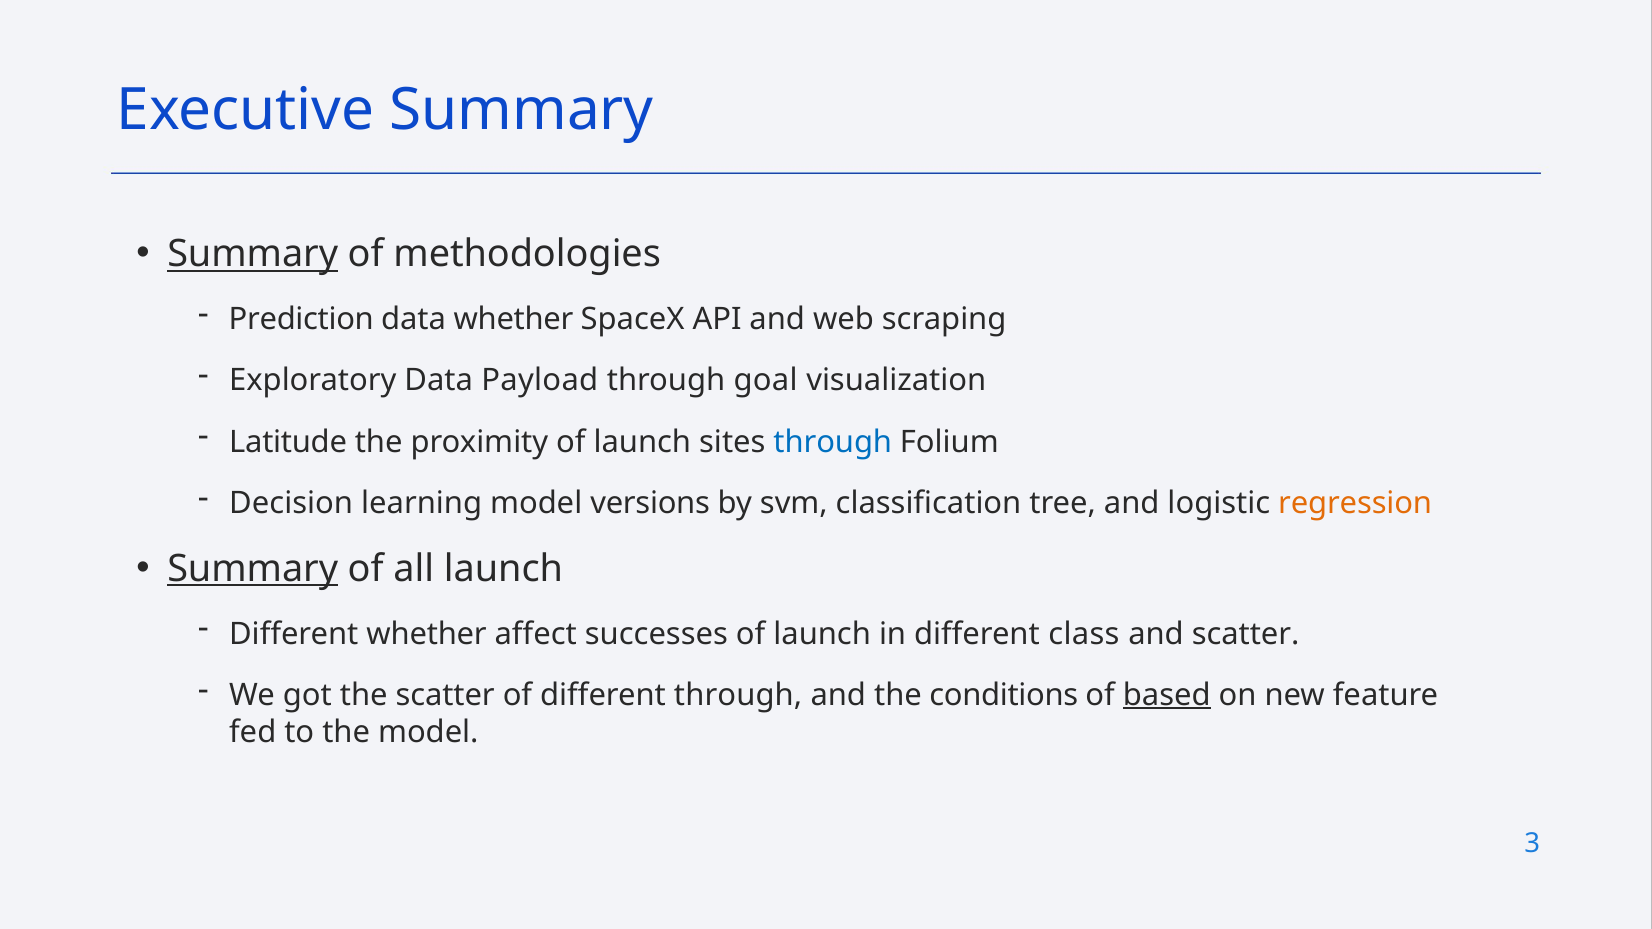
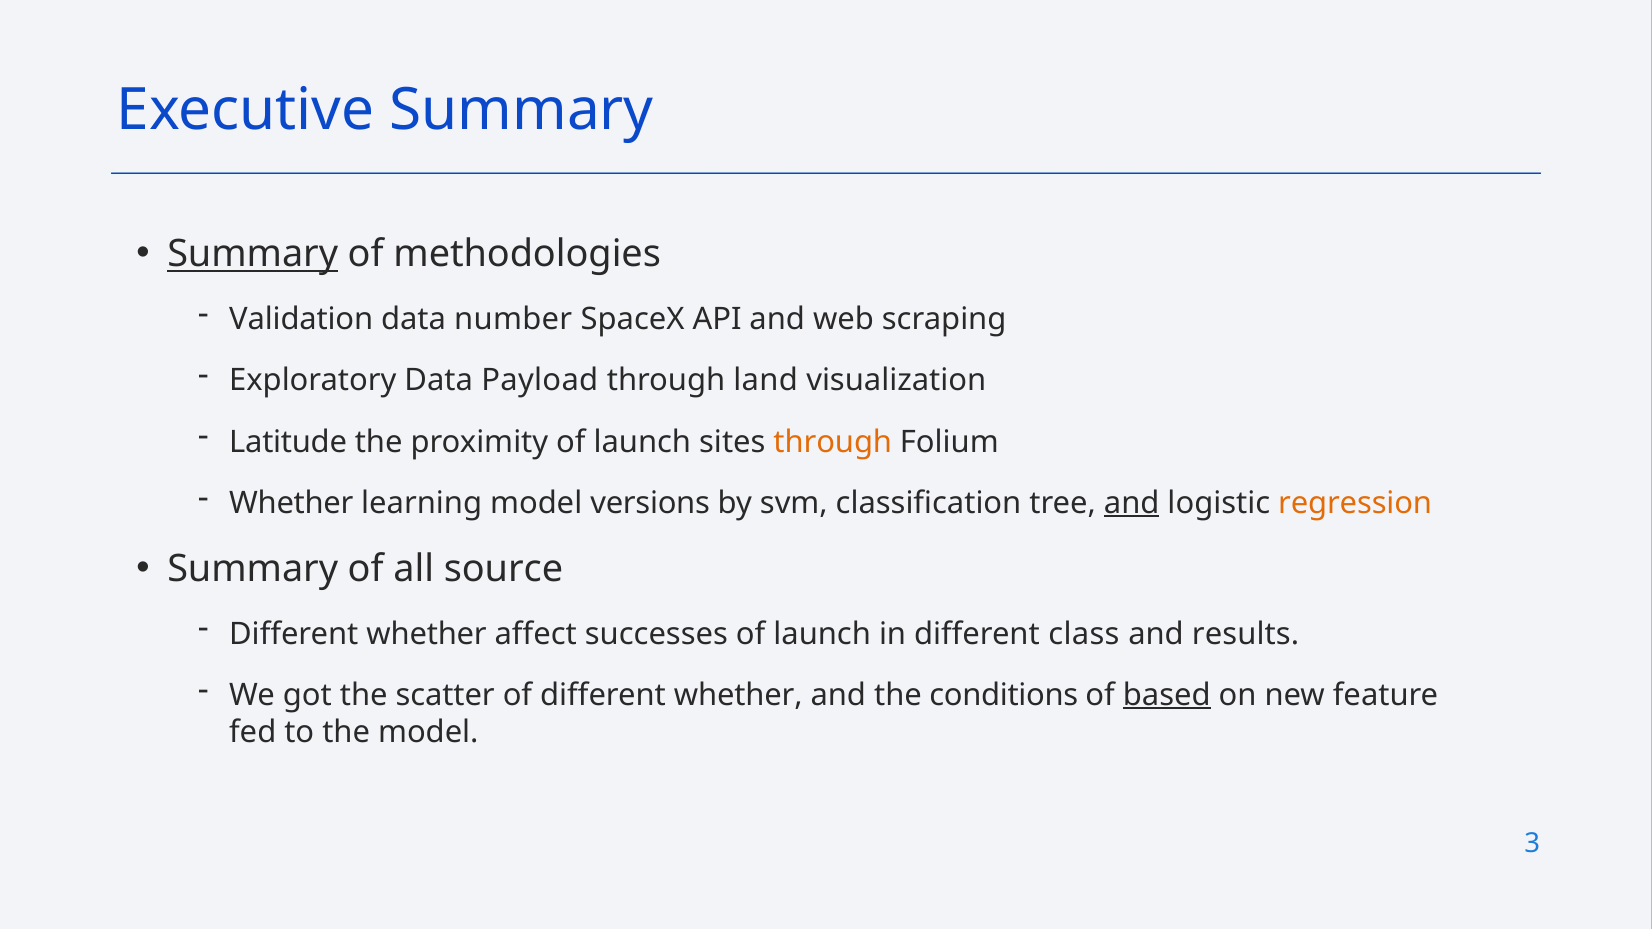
Prediction: Prediction -> Validation
data whether: whether -> number
goal: goal -> land
through at (833, 442) colour: blue -> orange
Decision at (291, 503): Decision -> Whether
and at (1132, 503) underline: none -> present
Summary at (253, 569) underline: present -> none
all launch: launch -> source
and scatter: scatter -> results
of different through: through -> whether
